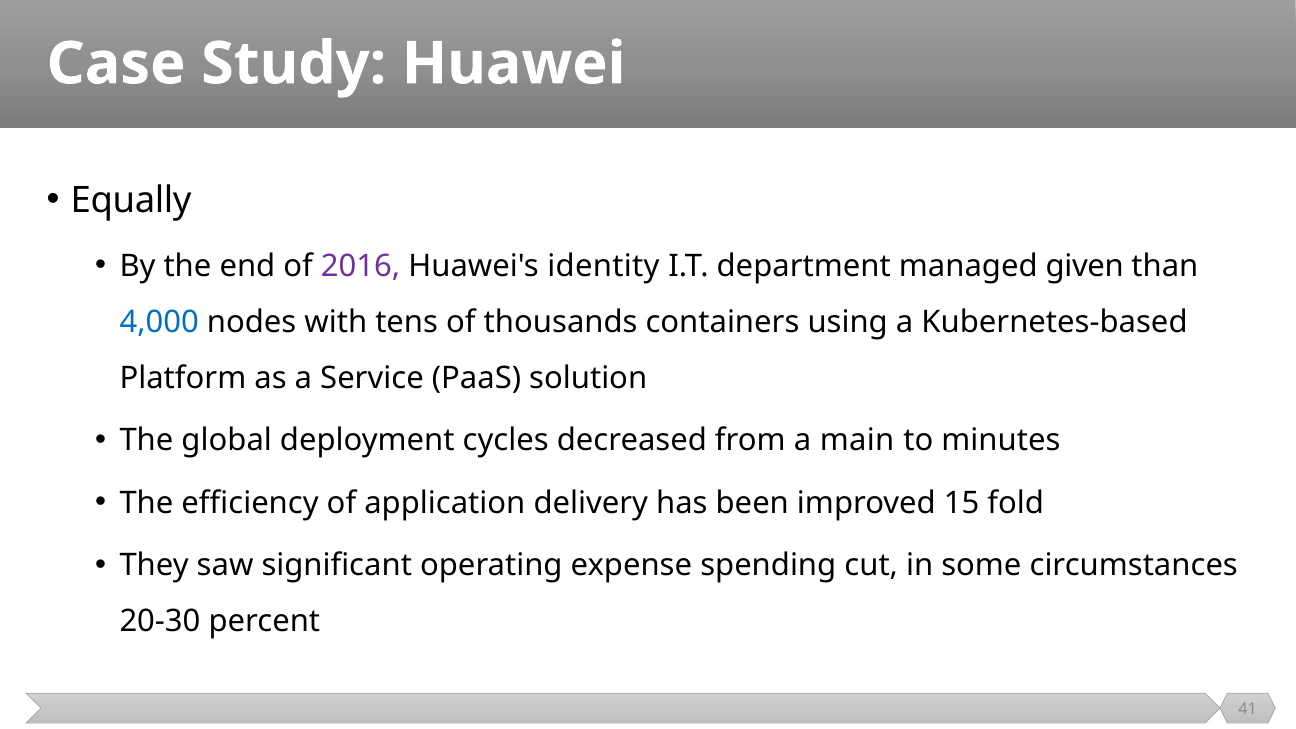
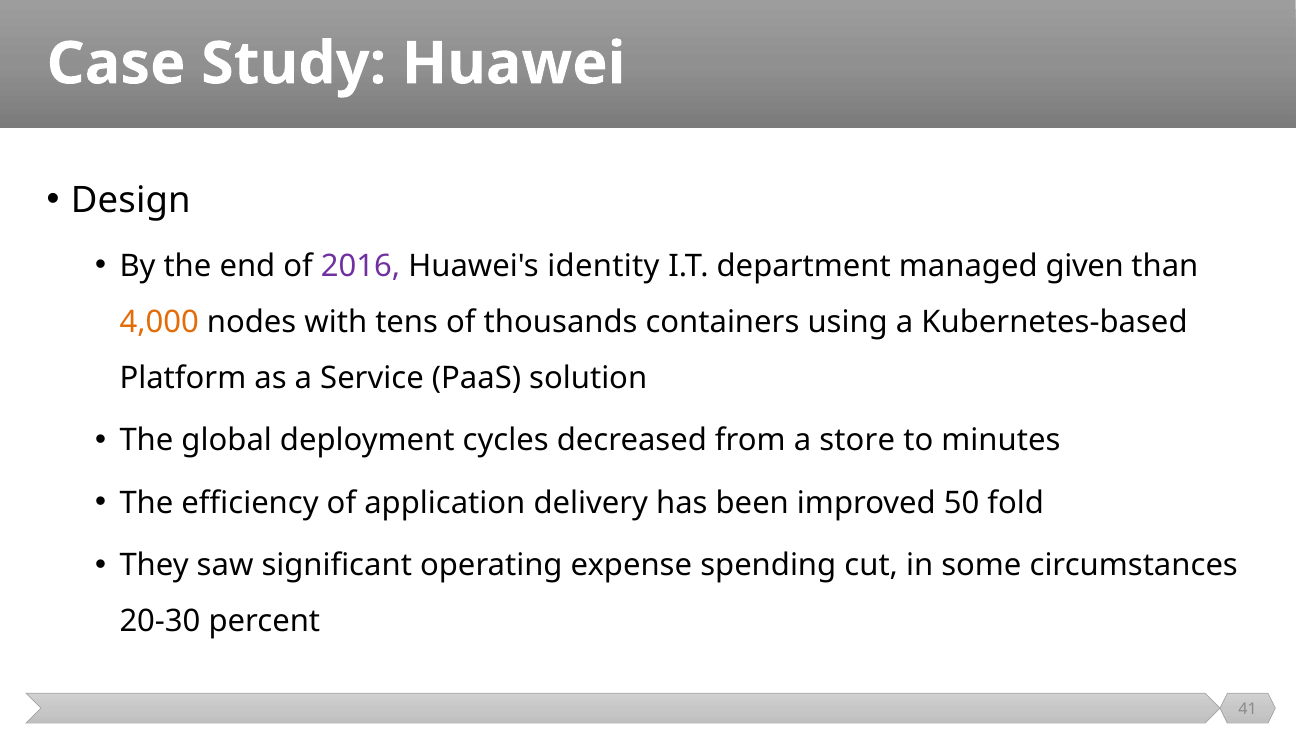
Equally: Equally -> Design
4,000 colour: blue -> orange
main: main -> store
15: 15 -> 50
